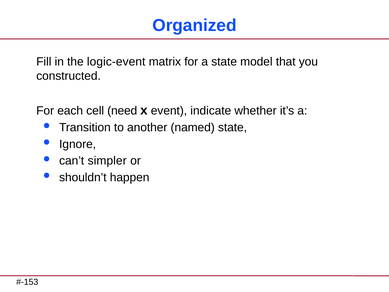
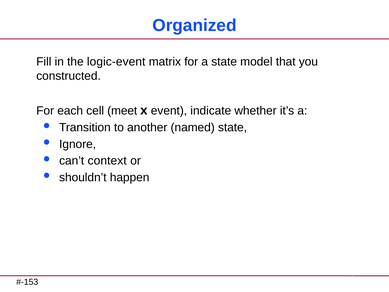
need: need -> meet
simpler: simpler -> context
